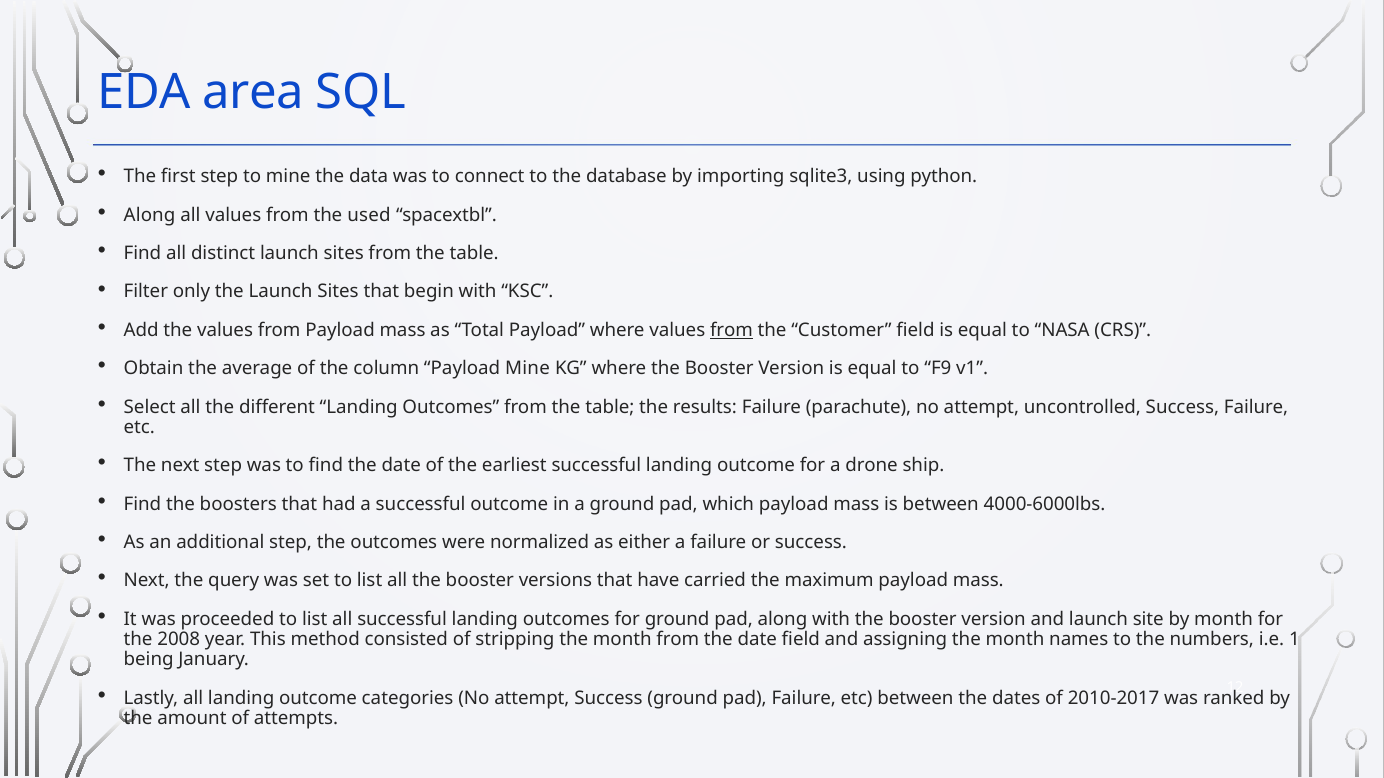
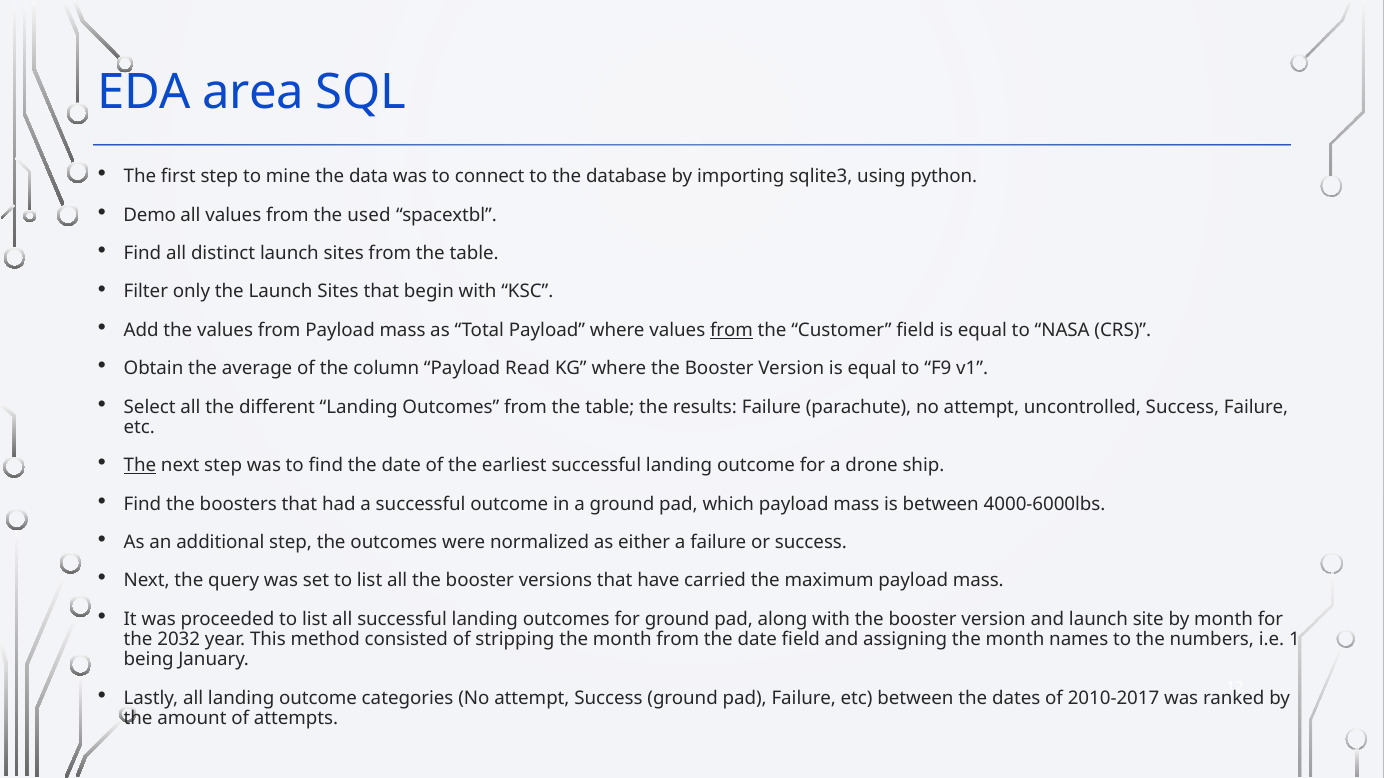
Along at (150, 215): Along -> Demo
Payload Mine: Mine -> Read
The at (140, 466) underline: none -> present
2008: 2008 -> 2032
